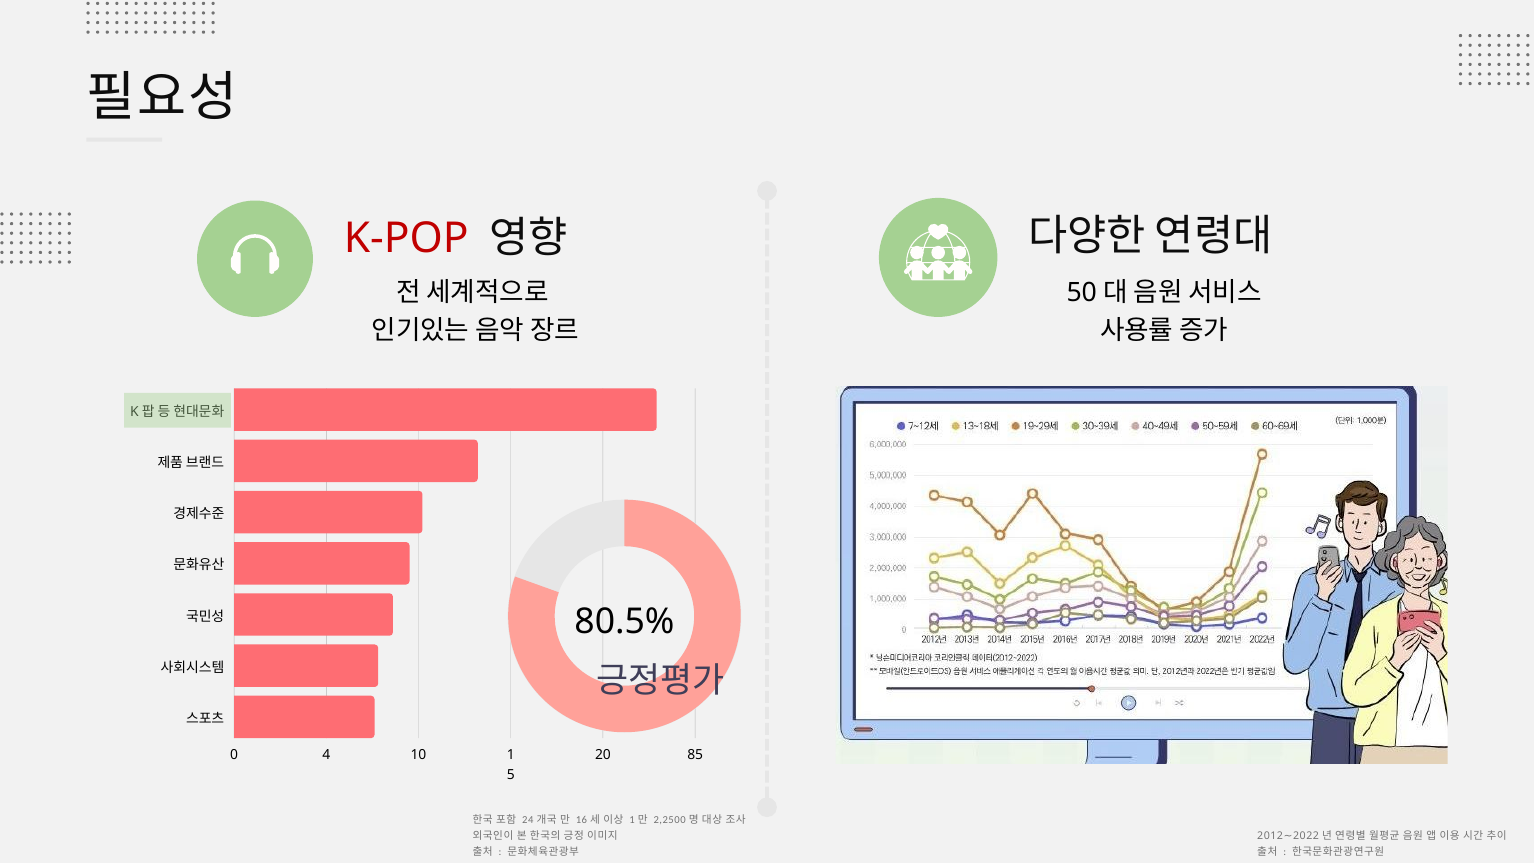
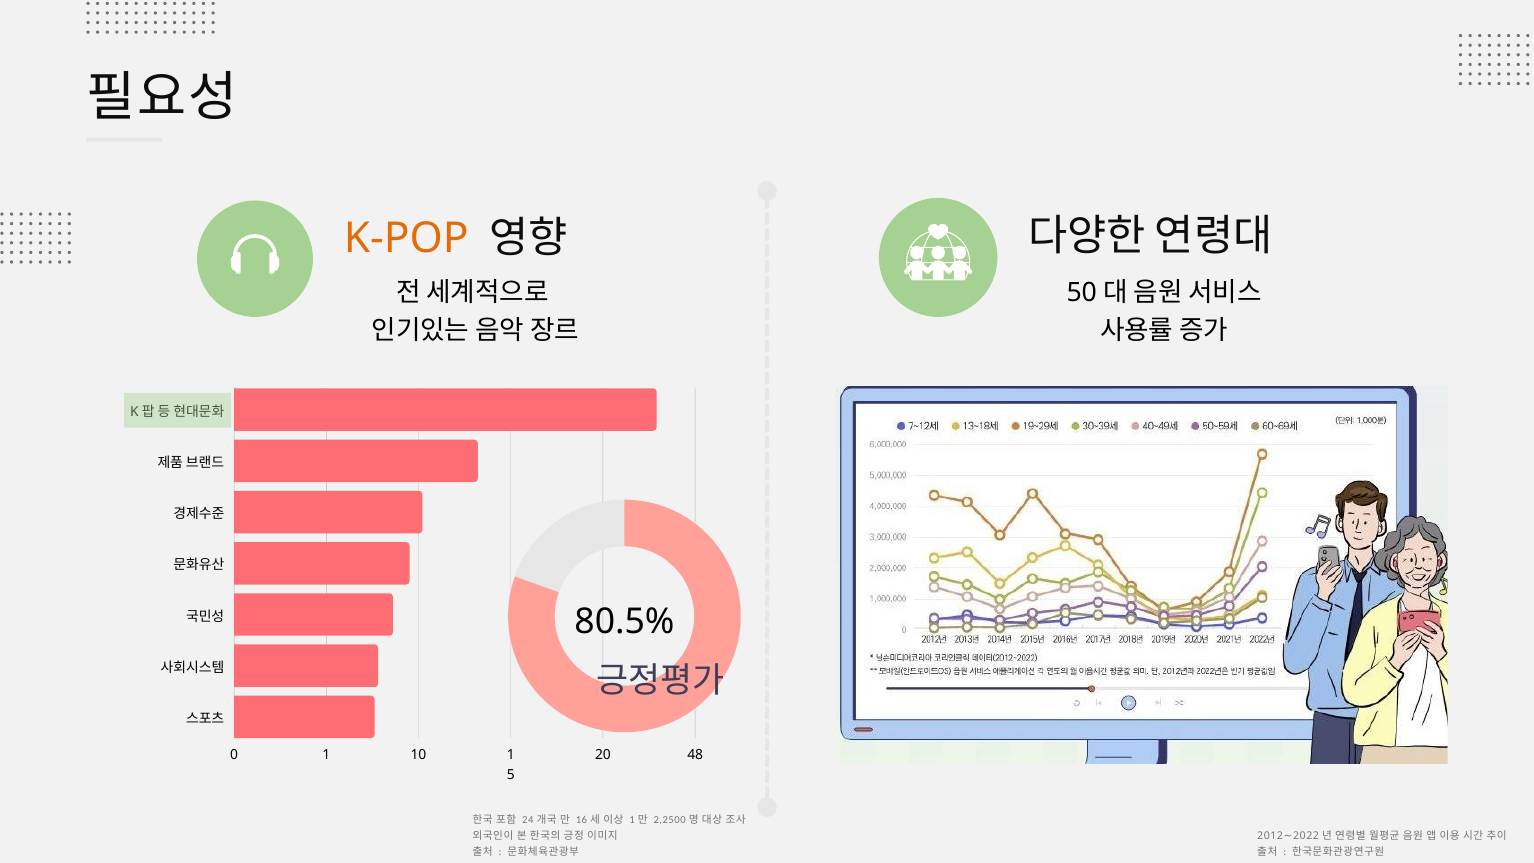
K-POP colour: red -> orange
0 4: 4 -> 1
85: 85 -> 48
